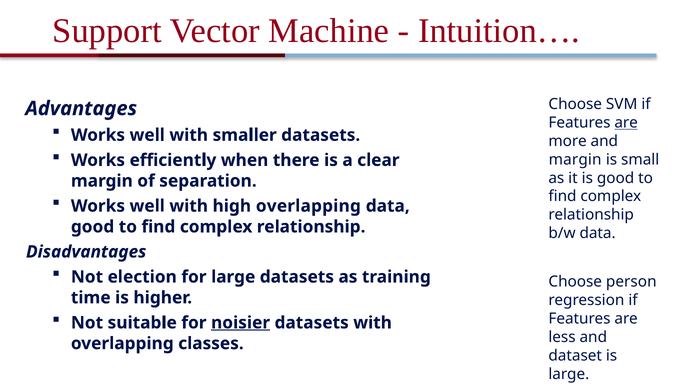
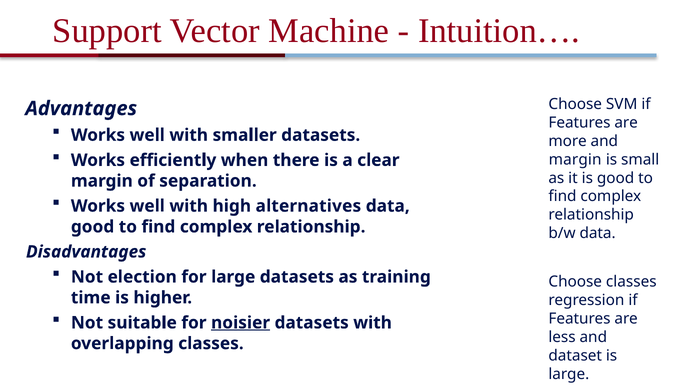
are at (626, 123) underline: present -> none
high overlapping: overlapping -> alternatives
Choose person: person -> classes
